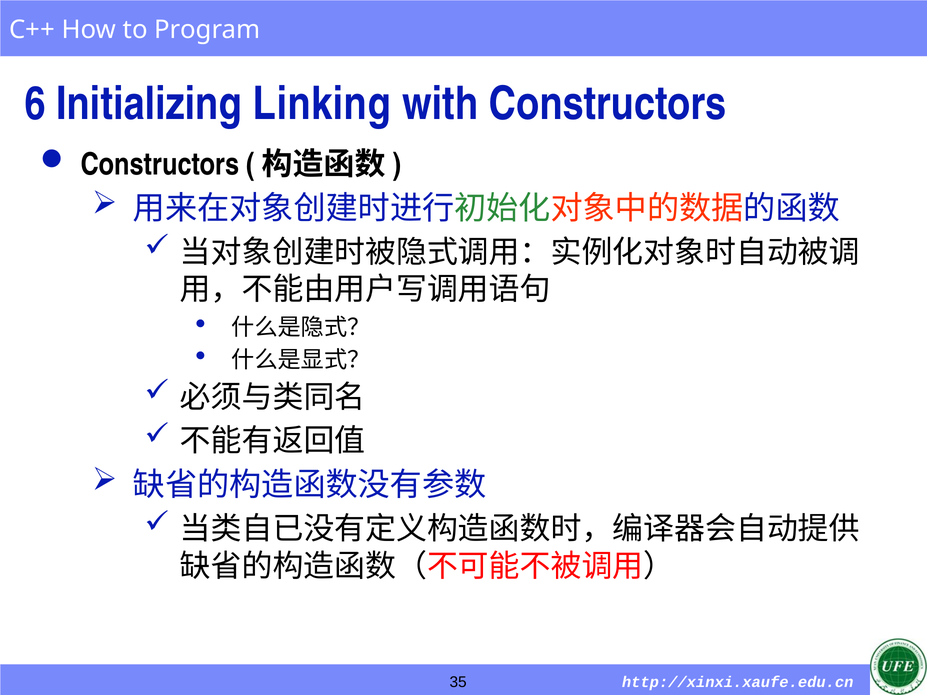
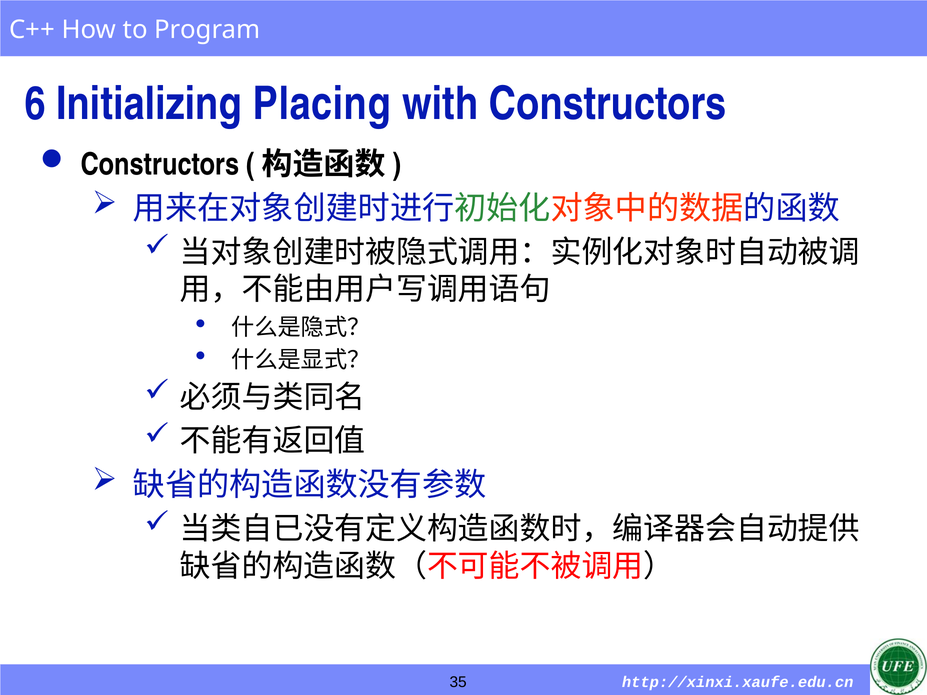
Linking: Linking -> Placing
